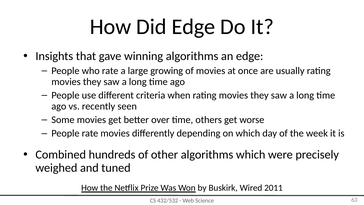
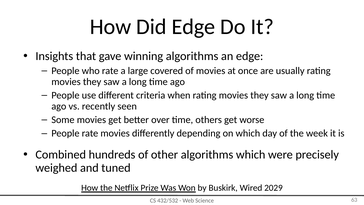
growing: growing -> covered
2011: 2011 -> 2029
